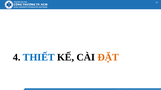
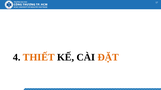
THIẾT colour: blue -> orange
